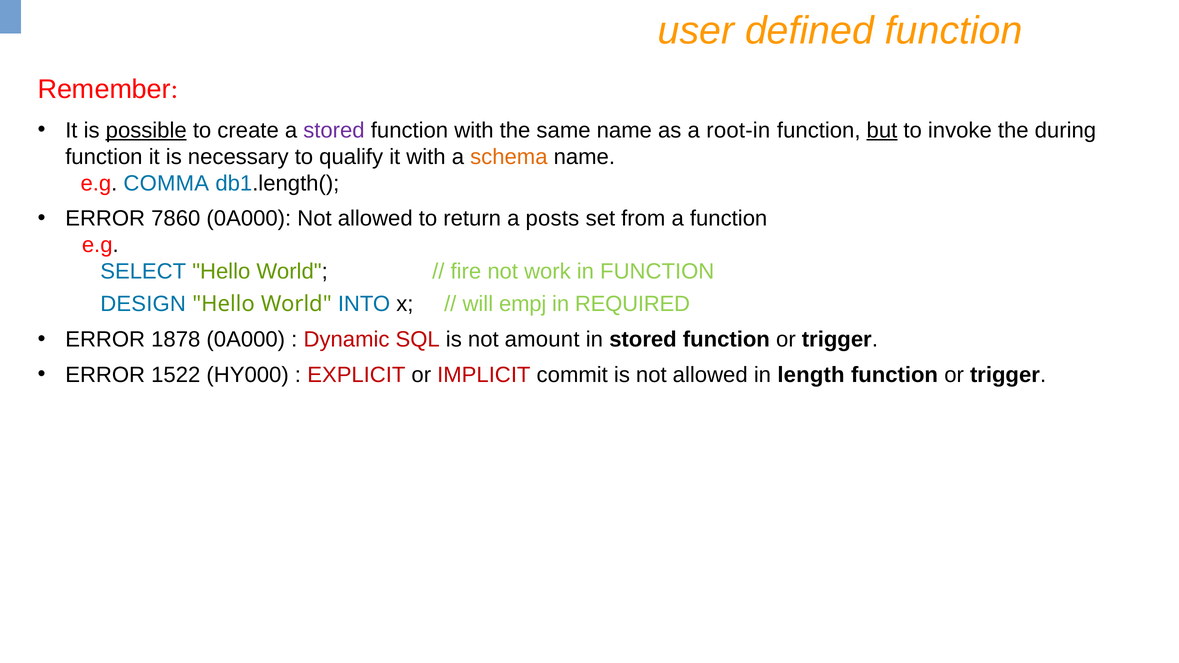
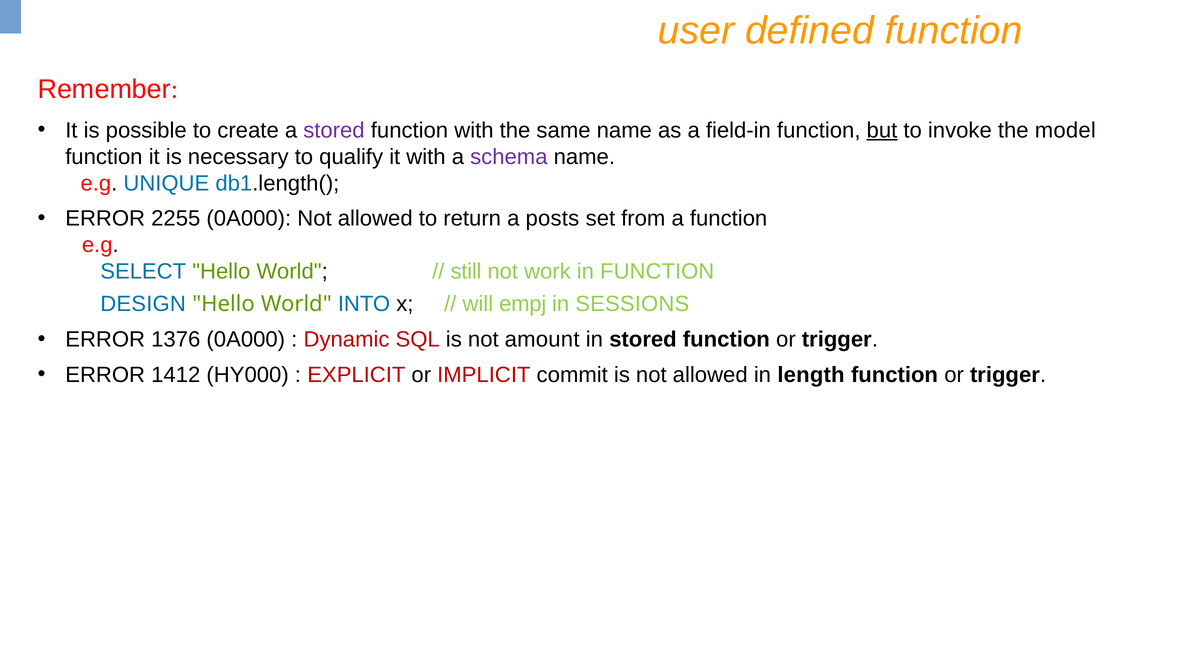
possible underline: present -> none
root-in: root-in -> field-in
during: during -> model
schema colour: orange -> purple
COMMA: COMMA -> UNIQUE
7860: 7860 -> 2255
fire: fire -> still
REQUIRED: REQUIRED -> SESSIONS
1878: 1878 -> 1376
1522: 1522 -> 1412
